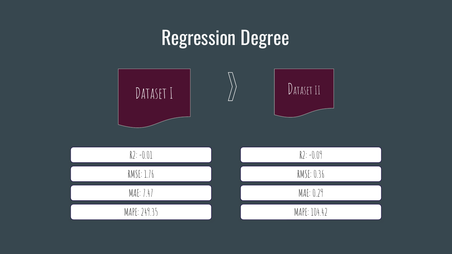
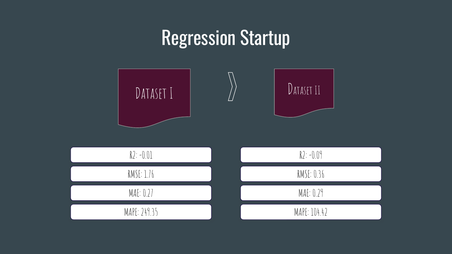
Degree: Degree -> Startup
7.47: 7.47 -> 0.27
